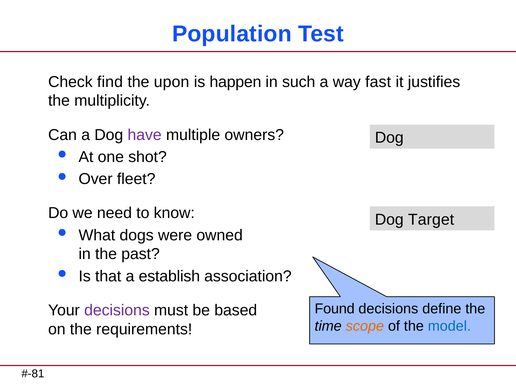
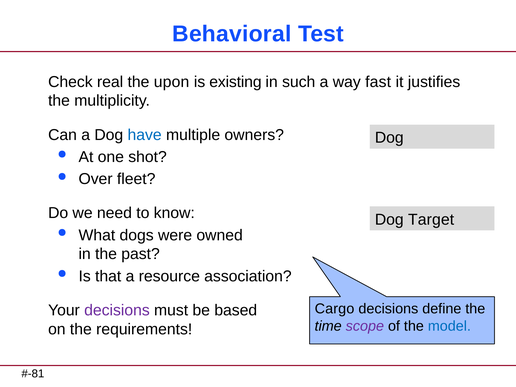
Population: Population -> Behavioral
find: find -> real
happen: happen -> existing
have colour: purple -> blue
establish: establish -> resource
Found: Found -> Cargo
scope colour: orange -> purple
